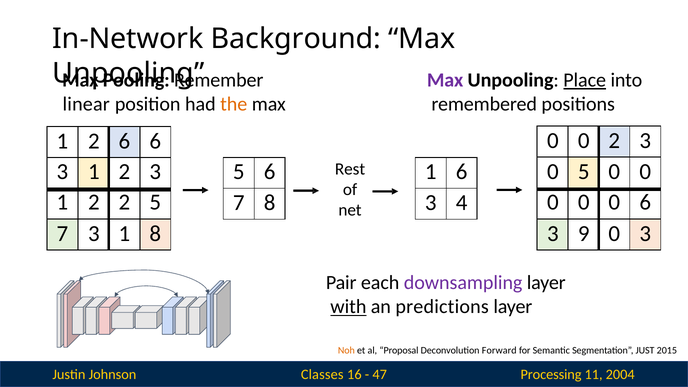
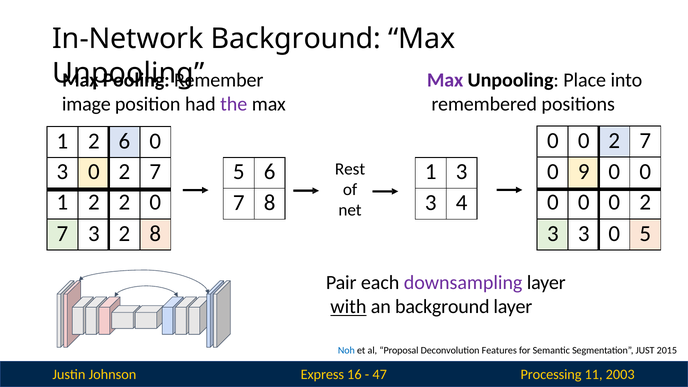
Place underline: present -> none
linear: linear -> image
the colour: orange -> purple
0 0 2 3: 3 -> 7
6 6: 6 -> 0
0 5: 5 -> 9
1 at (94, 172): 1 -> 0
3 at (155, 172): 3 -> 7
1 6: 6 -> 3
0 0 0 6: 6 -> 2
2 5: 5 -> 0
9 at (584, 233): 9 -> 3
0 3: 3 -> 5
7 3 1: 1 -> 2
an predictions: predictions -> background
Noh colour: orange -> blue
Forward: Forward -> Features
Classes: Classes -> Express
2004: 2004 -> 2003
